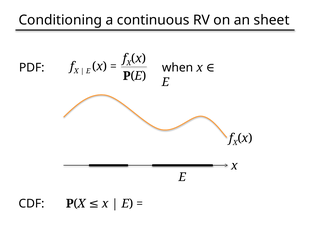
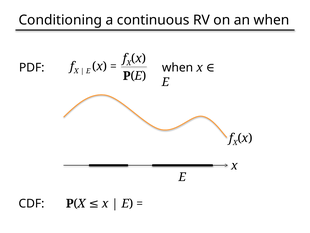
an sheet: sheet -> when
